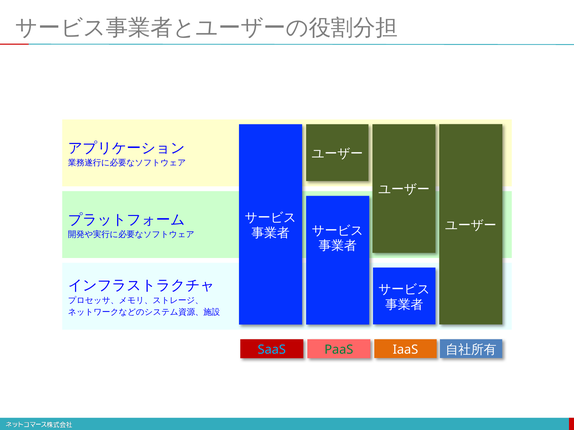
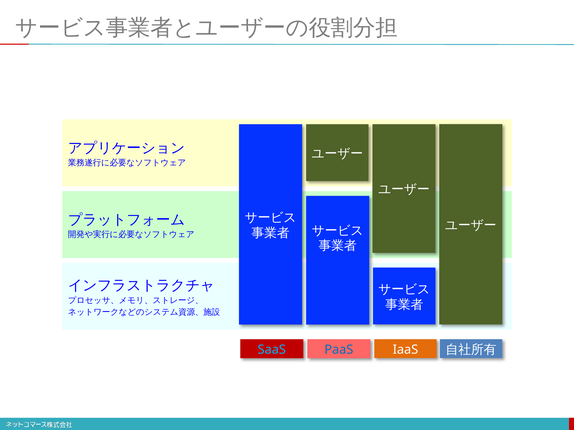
PaaS colour: green -> blue
